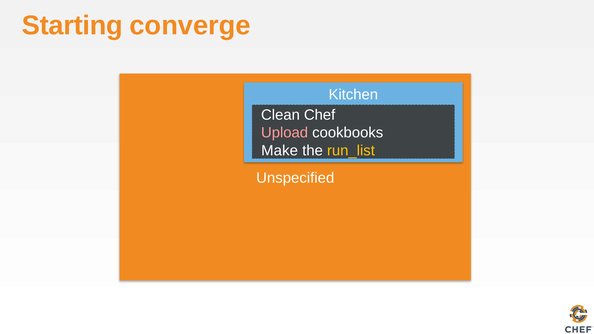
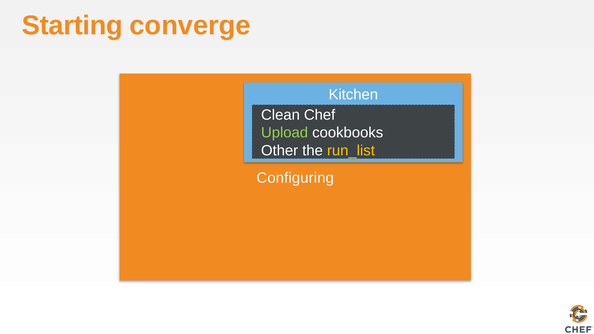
Upload colour: pink -> light green
Make: Make -> Other
Unspecified: Unspecified -> Configuring
